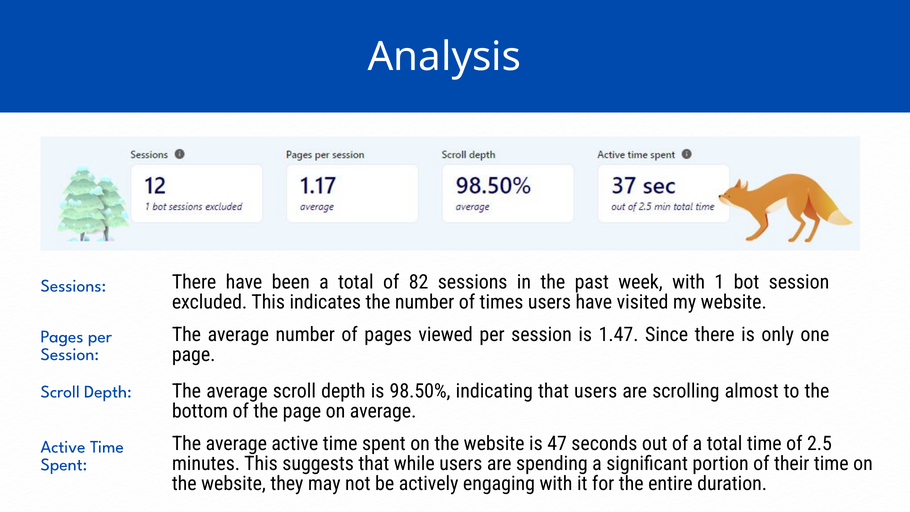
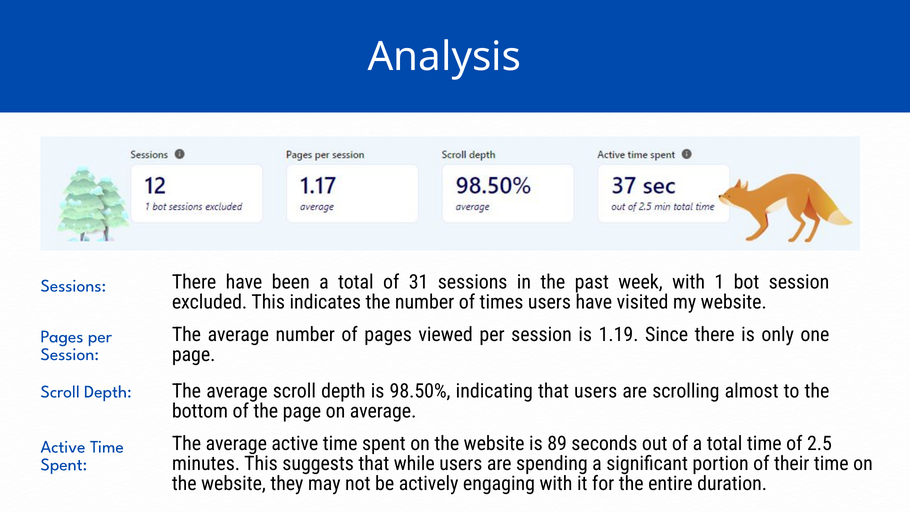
82: 82 -> 31
1.47: 1.47 -> 1.19
47: 47 -> 89
